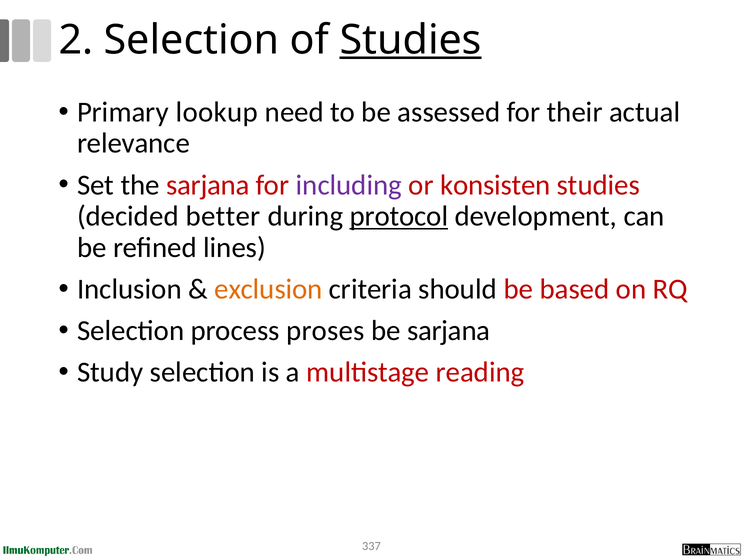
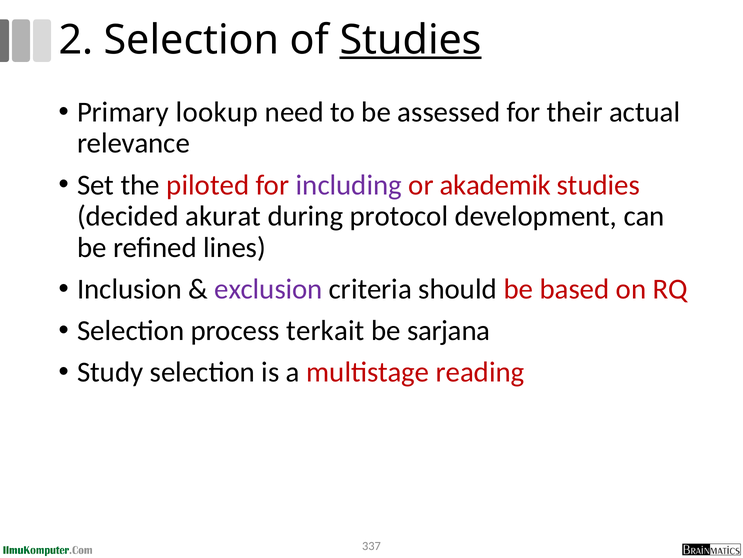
the sarjana: sarjana -> piloted
konsisten: konsisten -> akademik
better: better -> akurat
protocol underline: present -> none
exclusion colour: orange -> purple
proses: proses -> terkait
